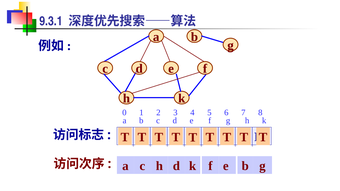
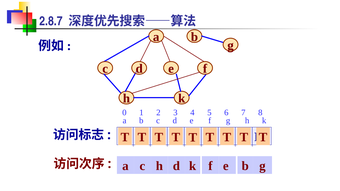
9.3.1: 9.3.1 -> 2.8.7
